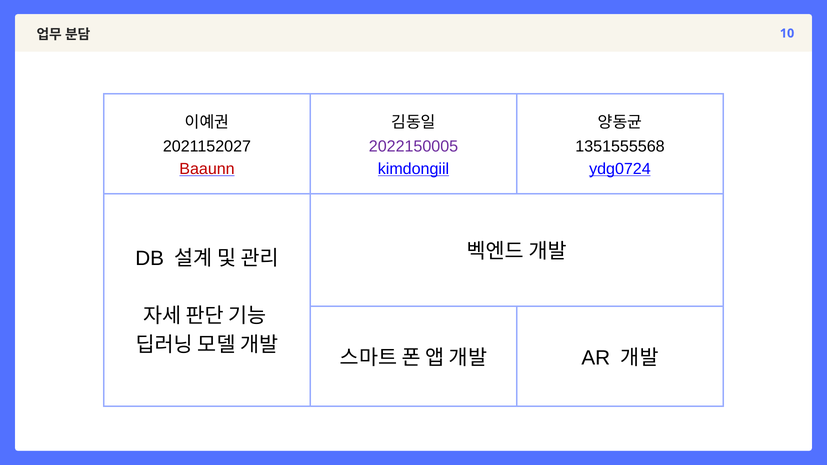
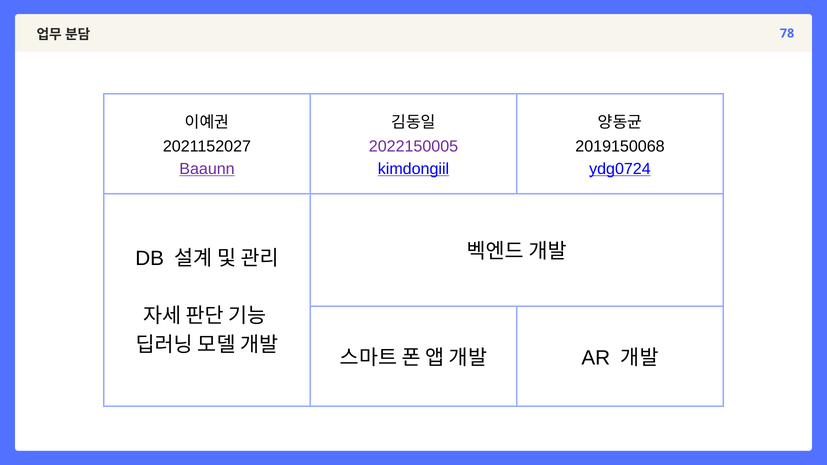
10: 10 -> 78
1351555568: 1351555568 -> 2019150068
Baaunn colour: red -> purple
